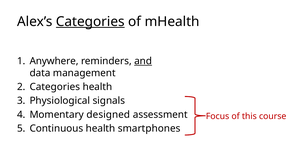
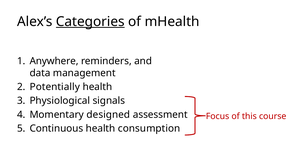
and underline: present -> none
Categories at (55, 87): Categories -> Potentially
smartphones: smartphones -> consumption
